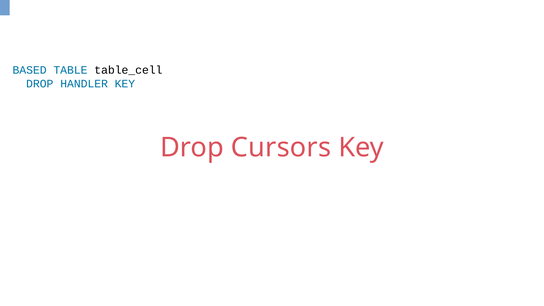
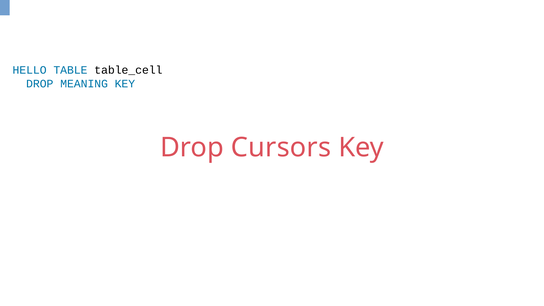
BASED: BASED -> HELLO
HANDLER: HANDLER -> MEANING
